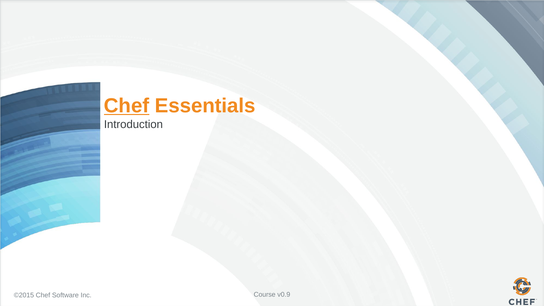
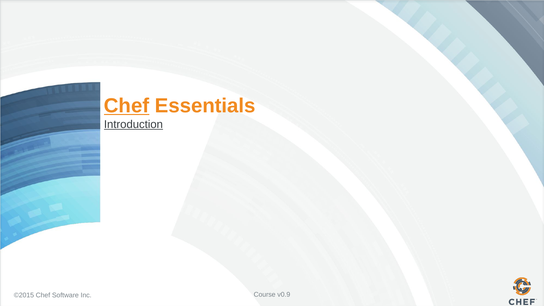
Introduction underline: none -> present
